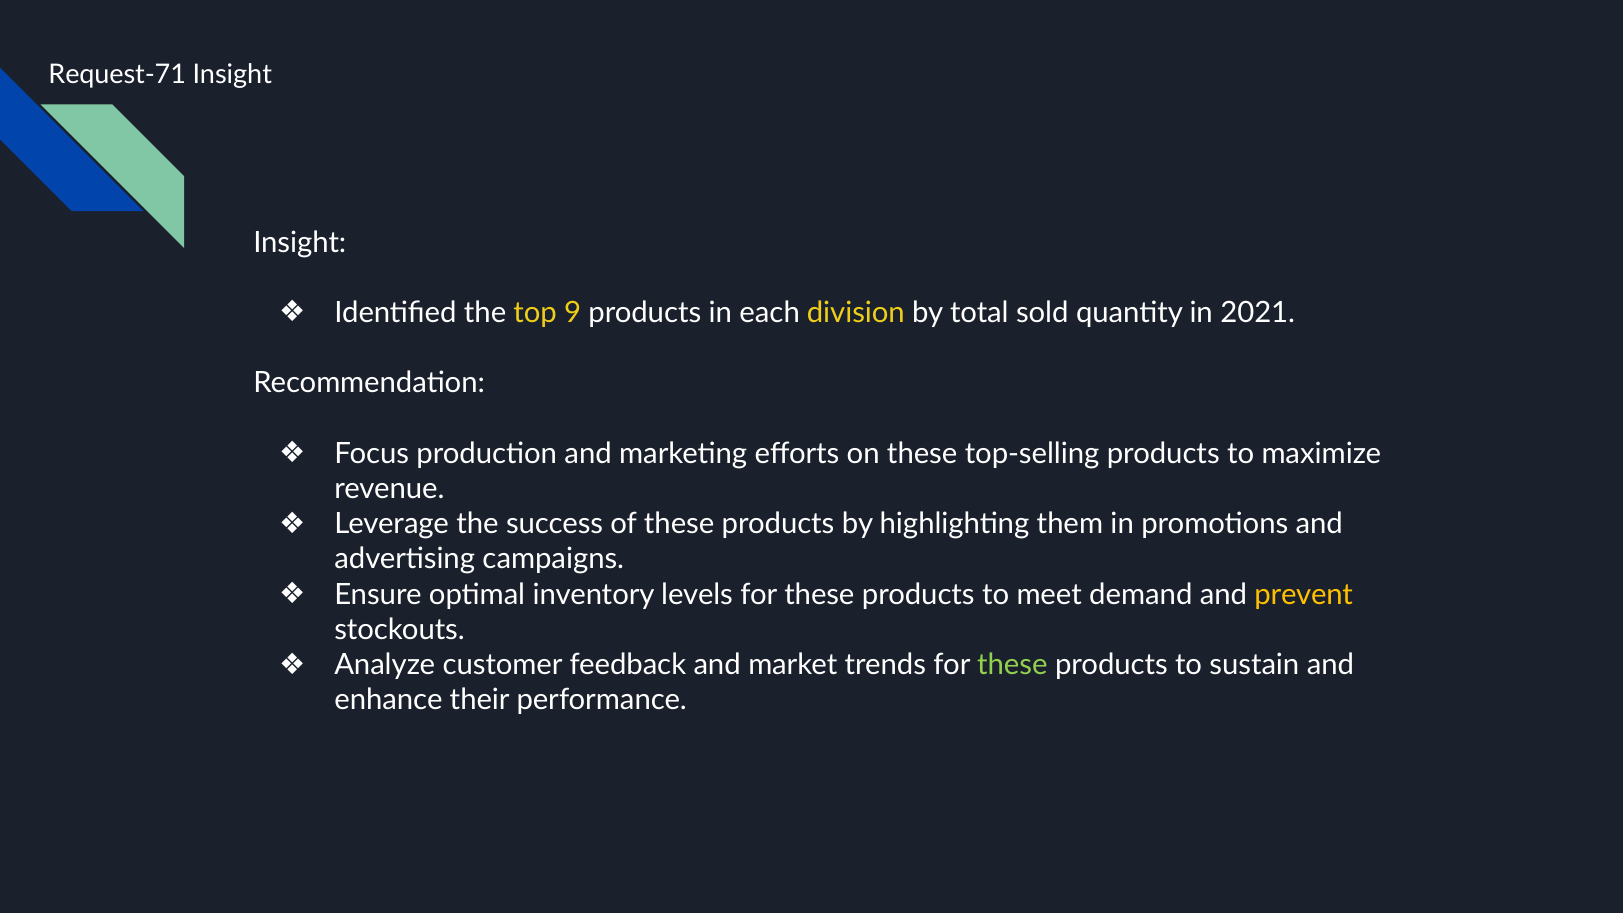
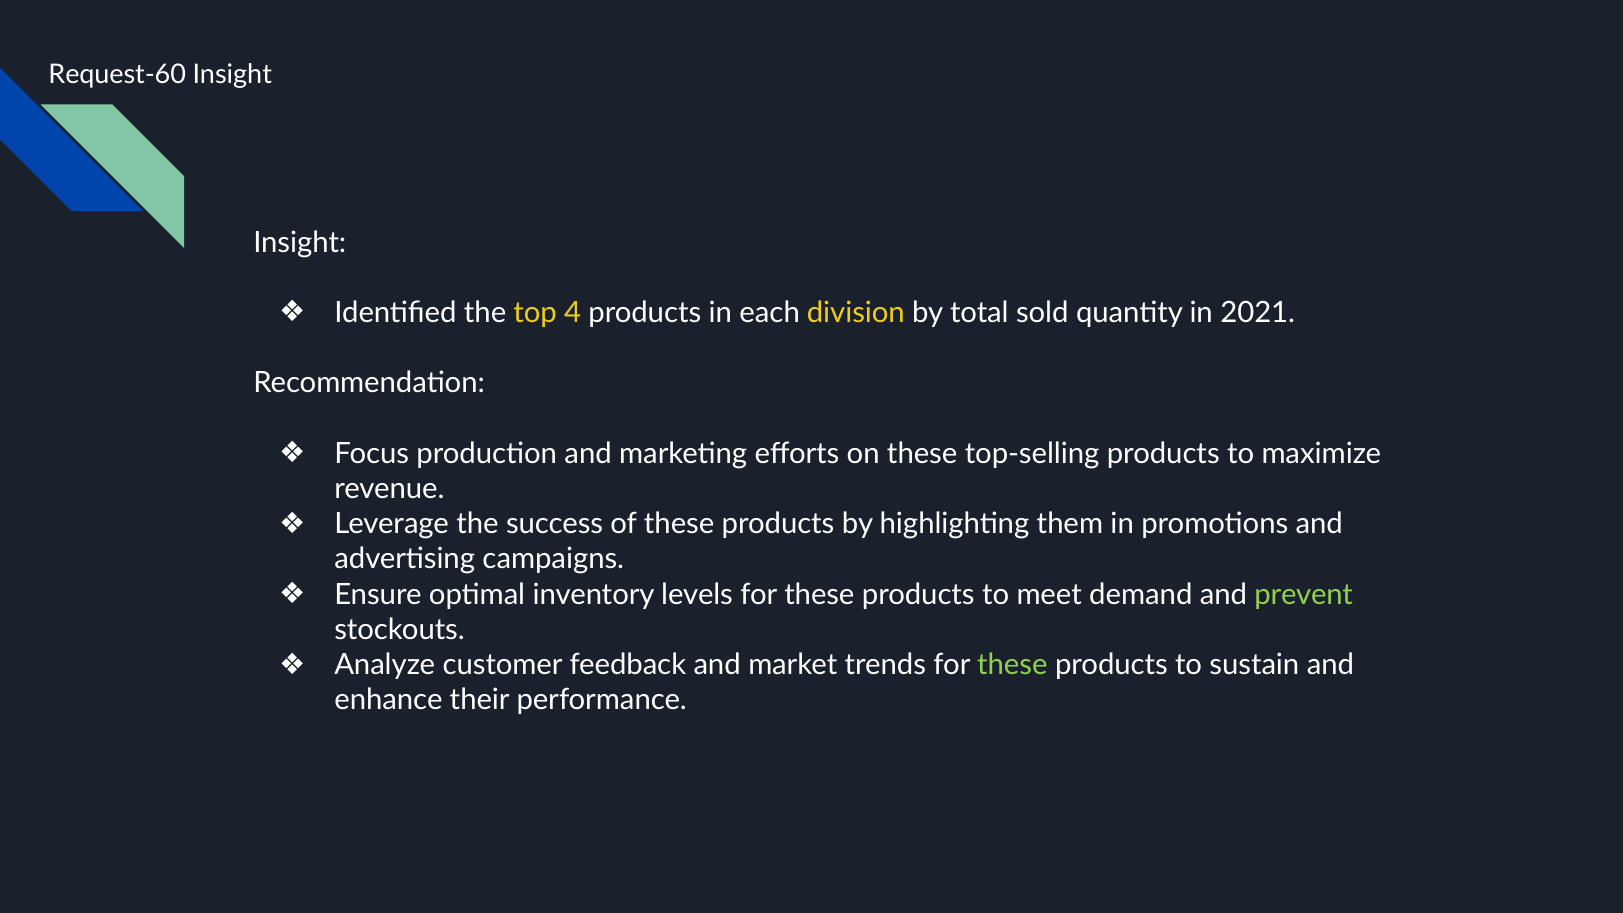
Request-71: Request-71 -> Request-60
9: 9 -> 4
prevent colour: yellow -> light green
